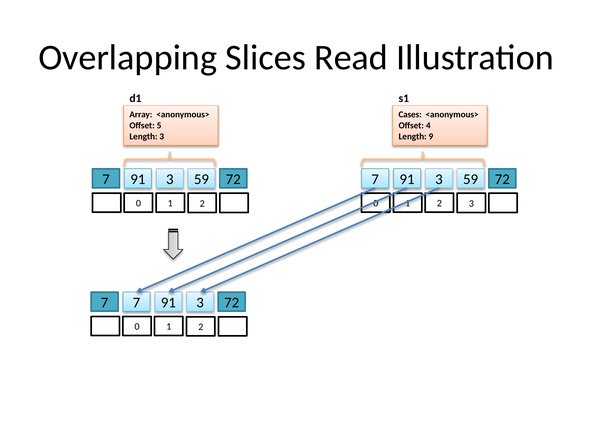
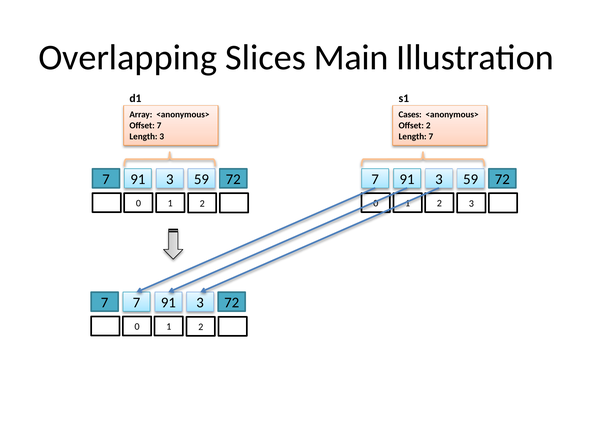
Read: Read -> Main
Offset 5: 5 -> 7
Offset 4: 4 -> 2
Length 9: 9 -> 7
